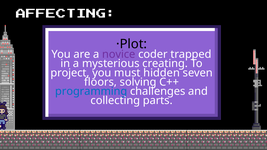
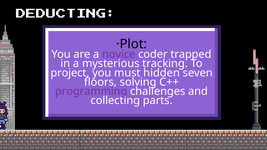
AFFECTING: AFFECTING -> DEDUCTING
creating: creating -> tracking
programming colour: blue -> purple
